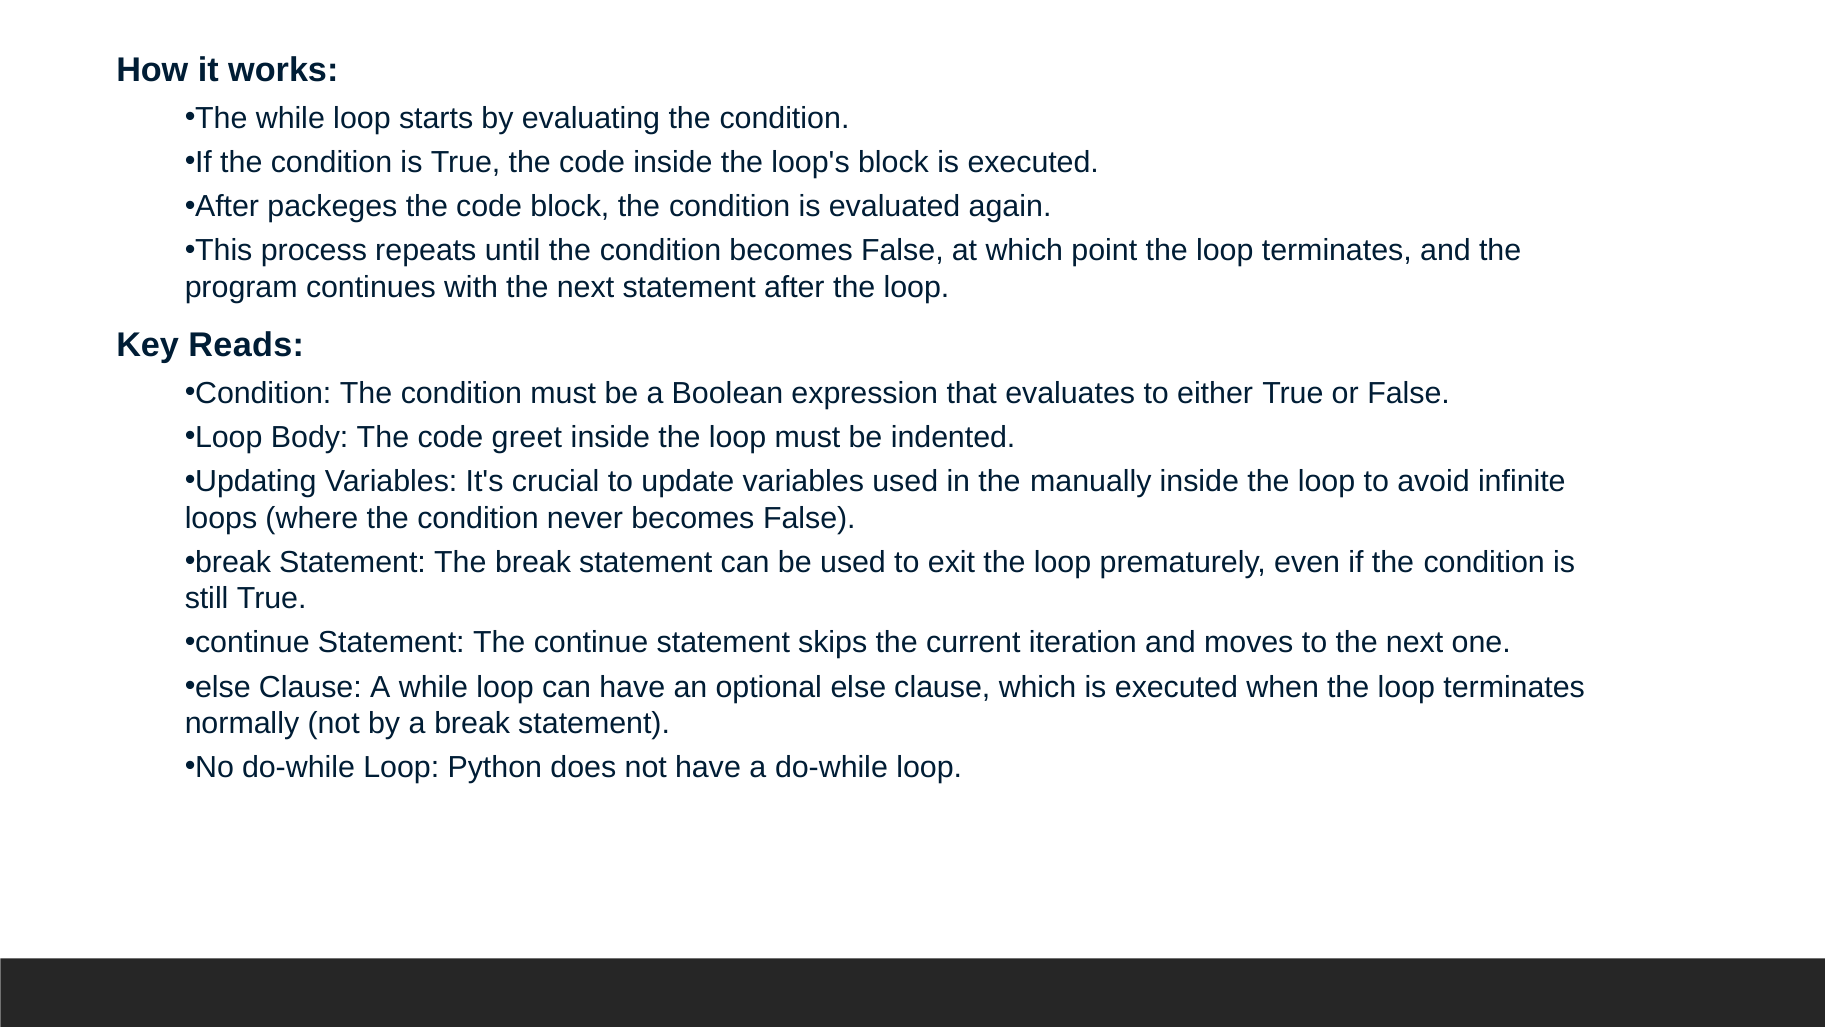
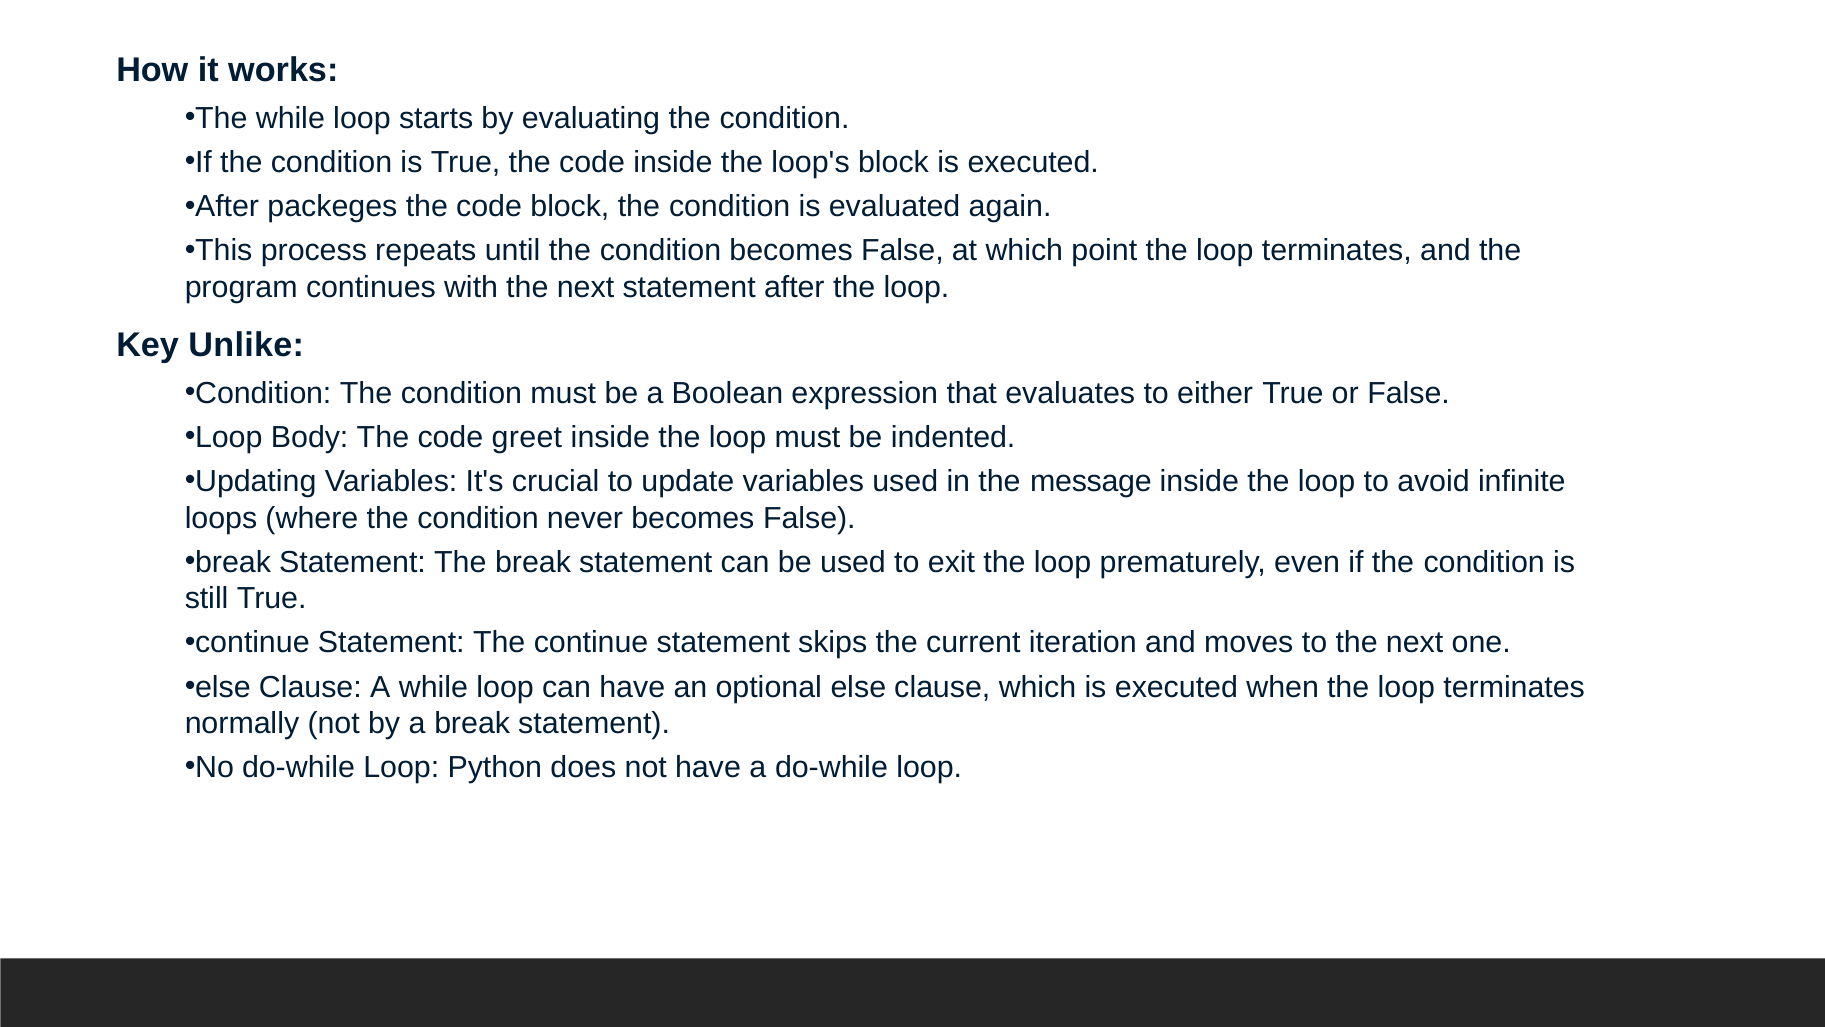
Reads: Reads -> Unlike
manually: manually -> message
